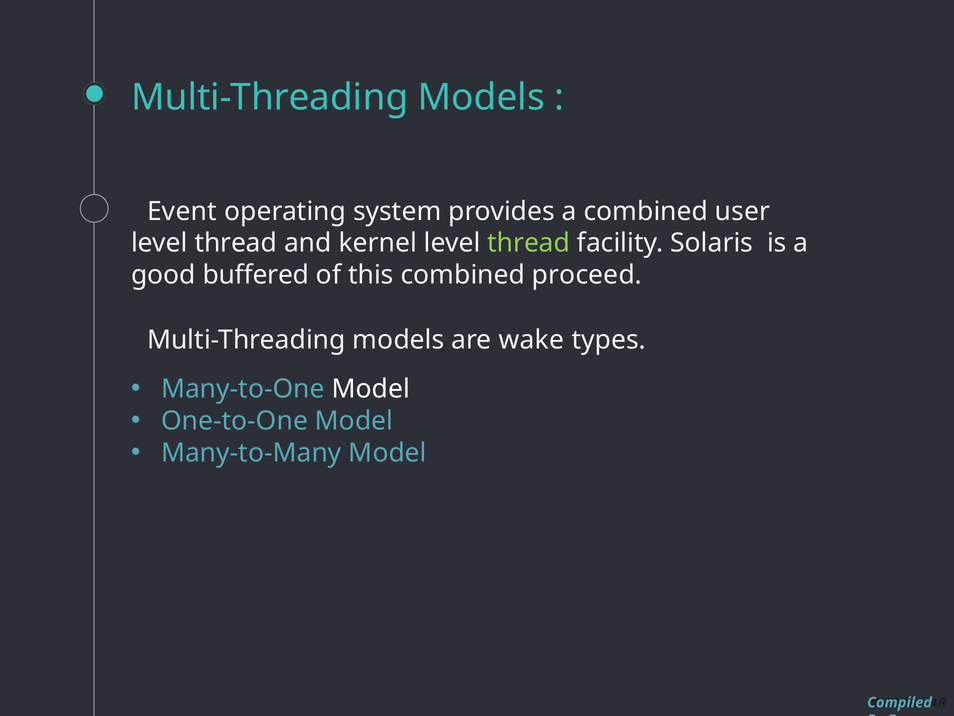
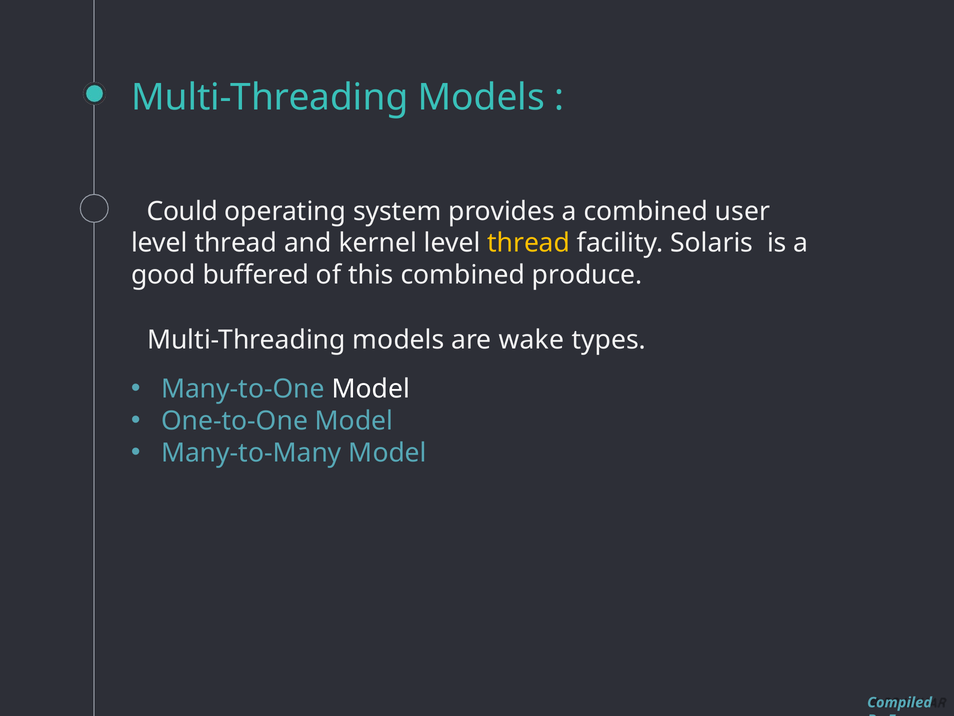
Event: Event -> Could
thread at (529, 243) colour: light green -> yellow
proceed: proceed -> produce
